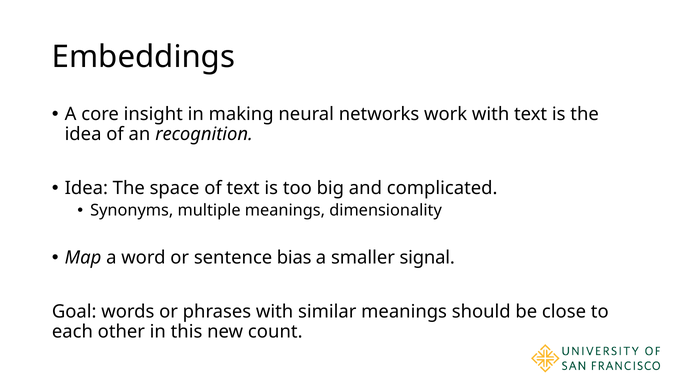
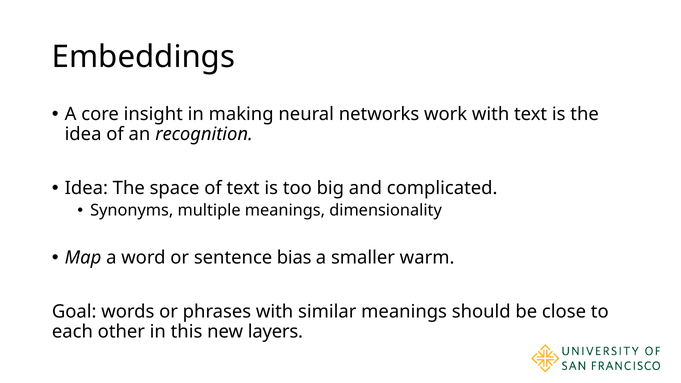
signal: signal -> warm
count: count -> layers
